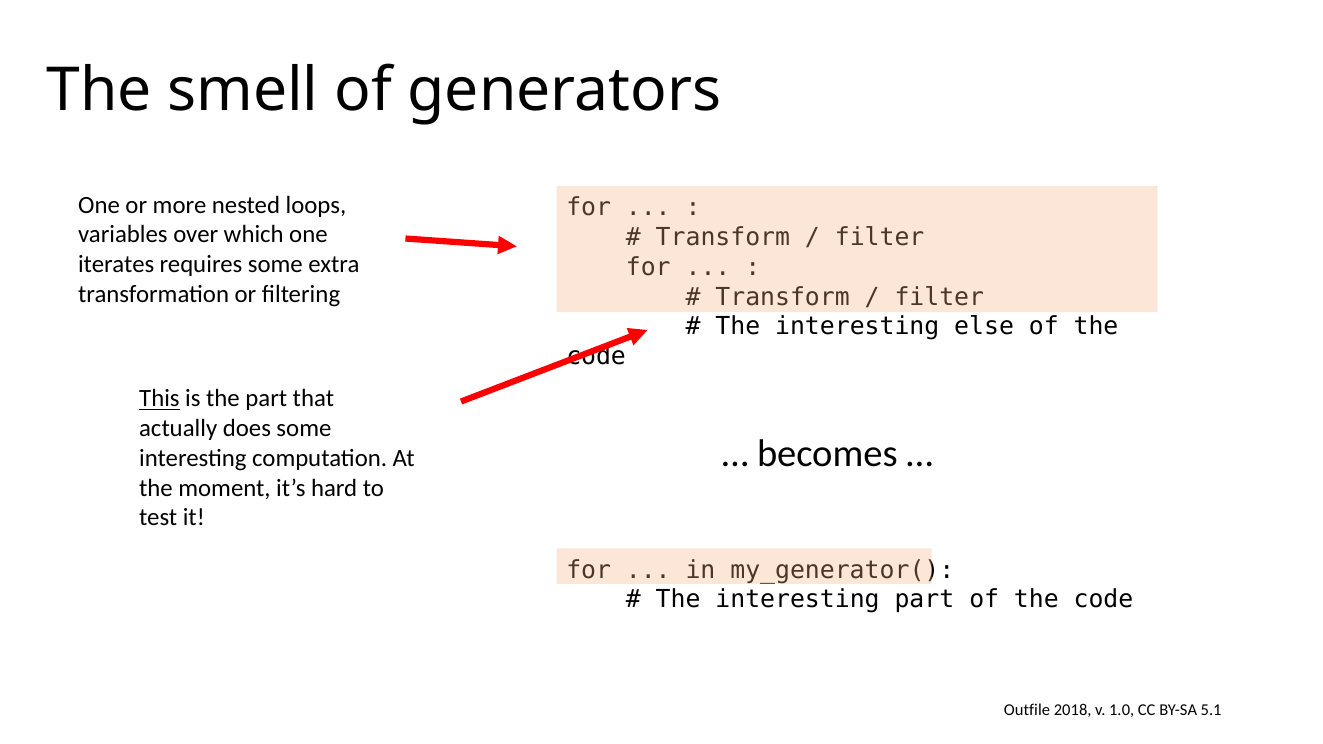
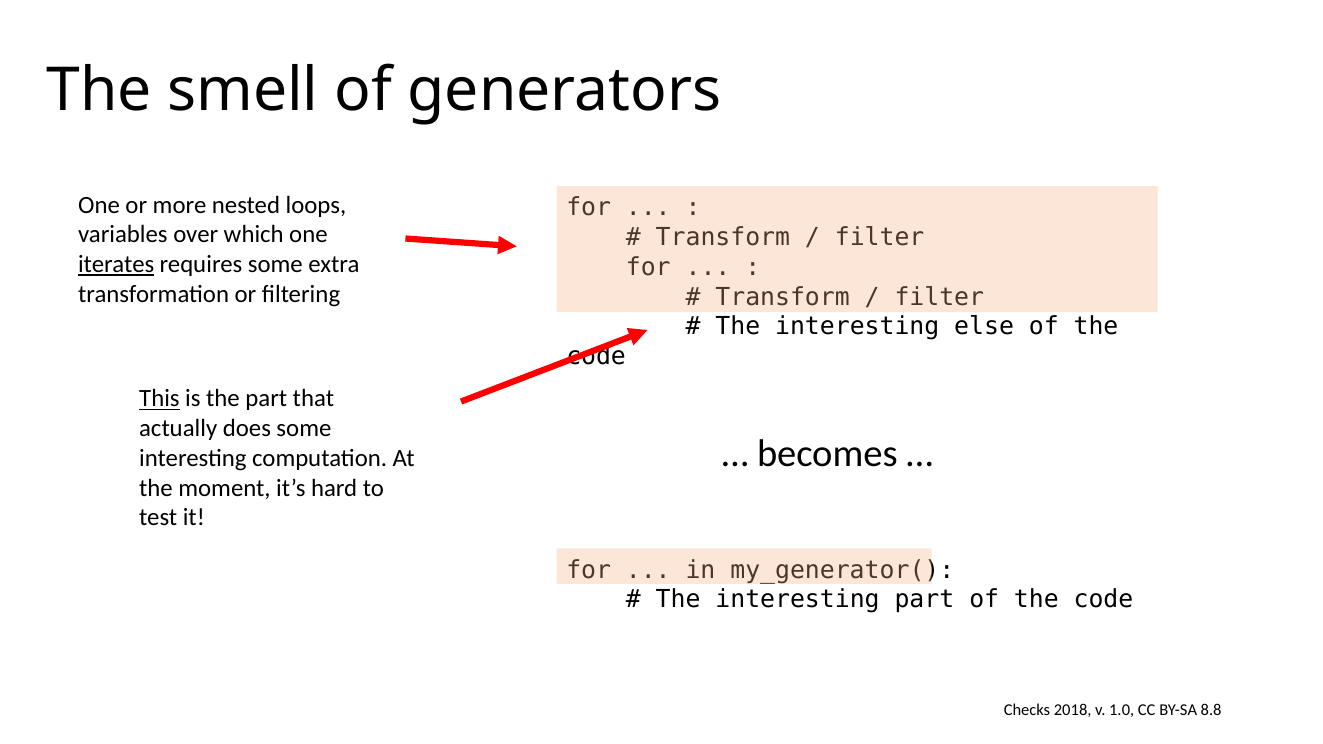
iterates underline: none -> present
Outfile: Outfile -> Checks
5.1: 5.1 -> 8.8
